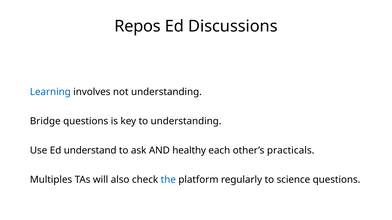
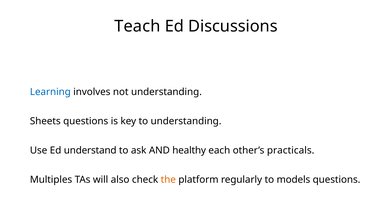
Repos: Repos -> Teach
Bridge: Bridge -> Sheets
the colour: blue -> orange
science: science -> models
